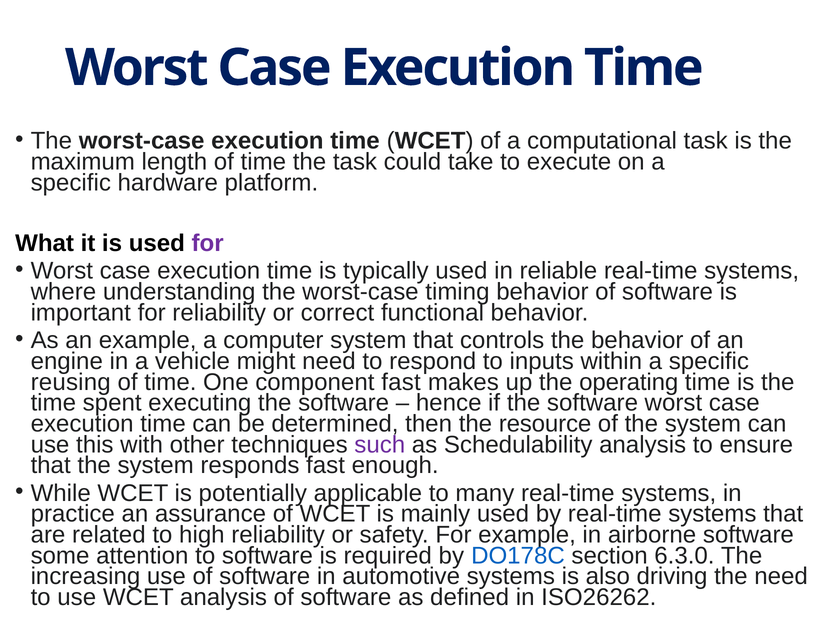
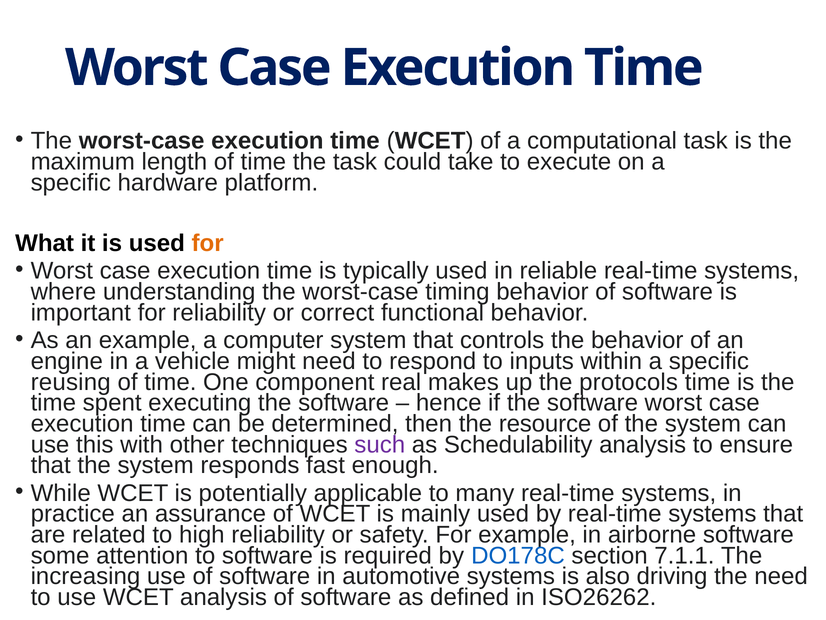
for at (208, 243) colour: purple -> orange
component fast: fast -> real
operating: operating -> protocols
6.3.0: 6.3.0 -> 7.1.1
